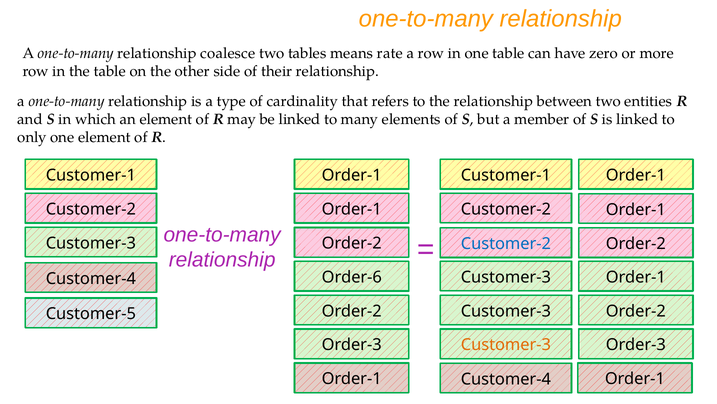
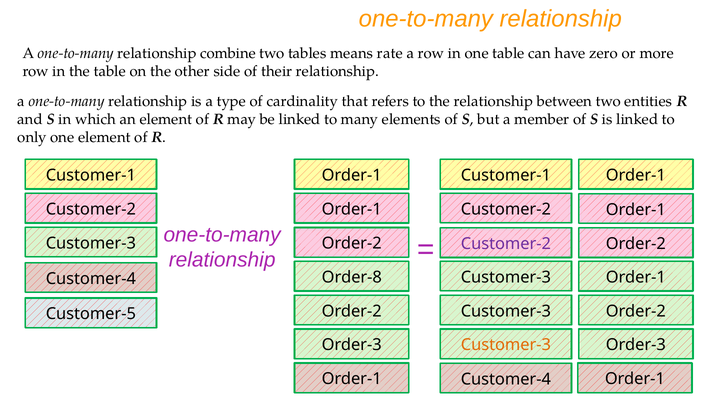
coalesce: coalesce -> combine
Customer-2 at (506, 243) colour: blue -> purple
Order-6: Order-6 -> Order-8
